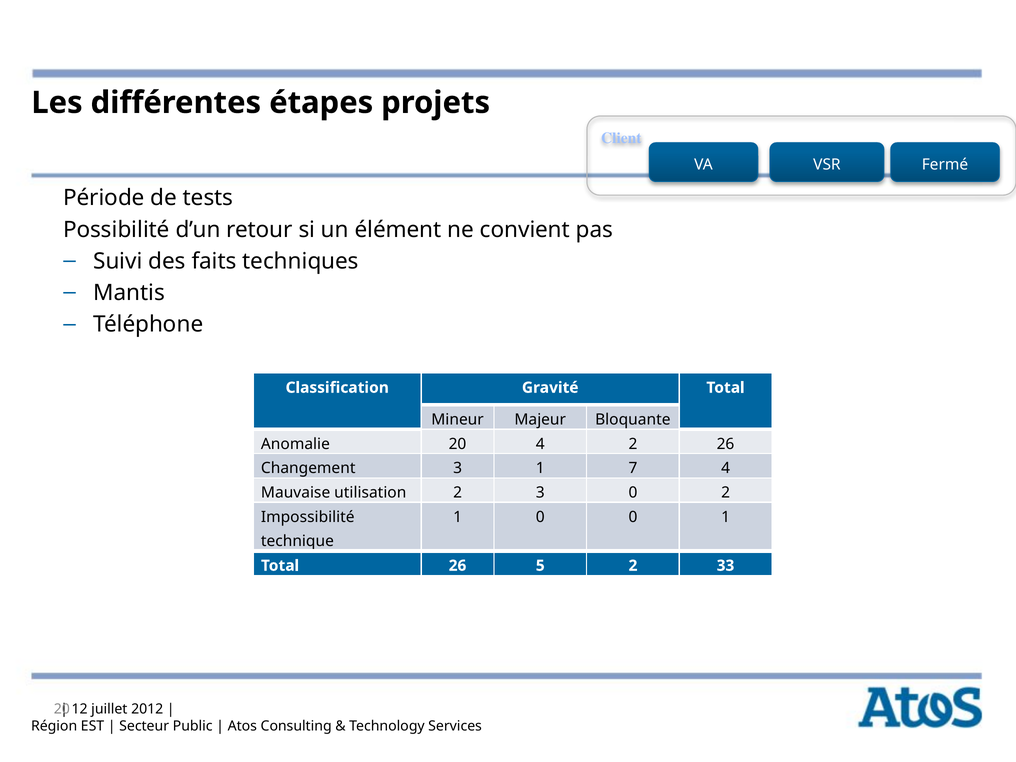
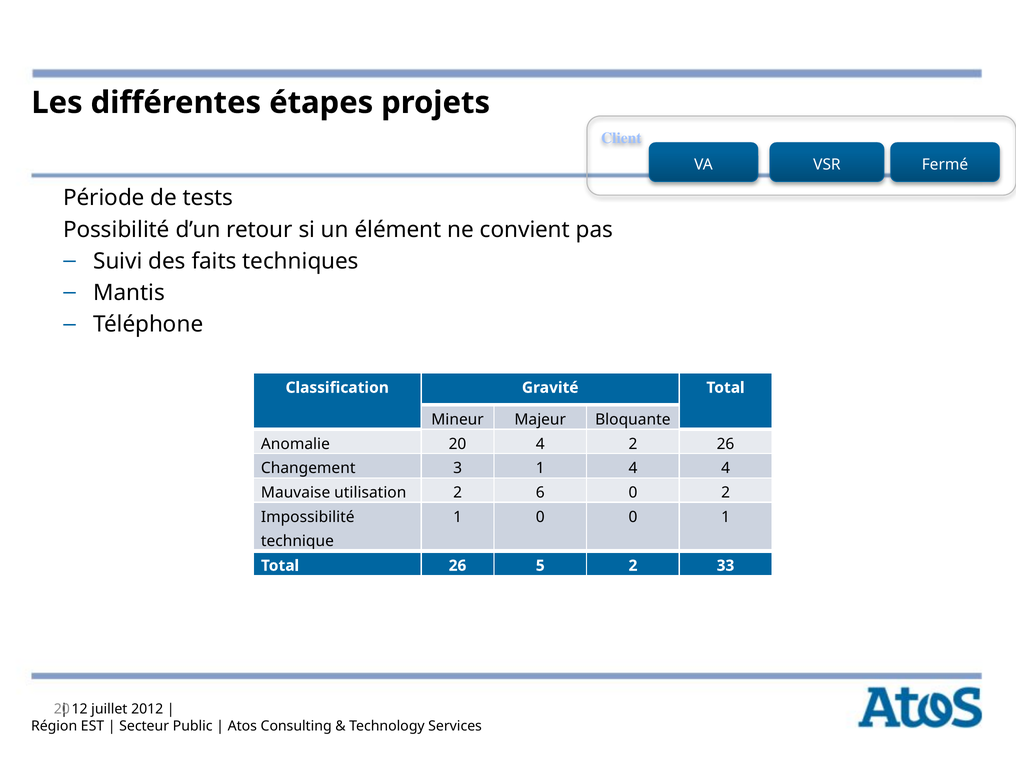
1 7: 7 -> 4
2 3: 3 -> 6
